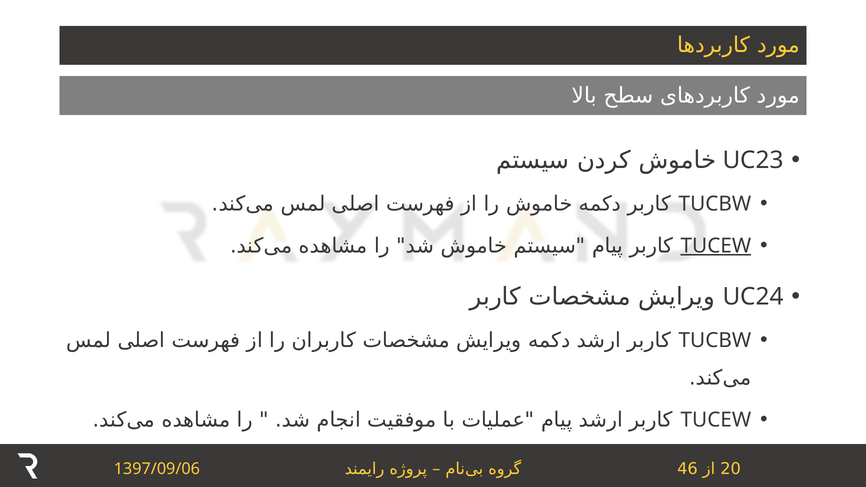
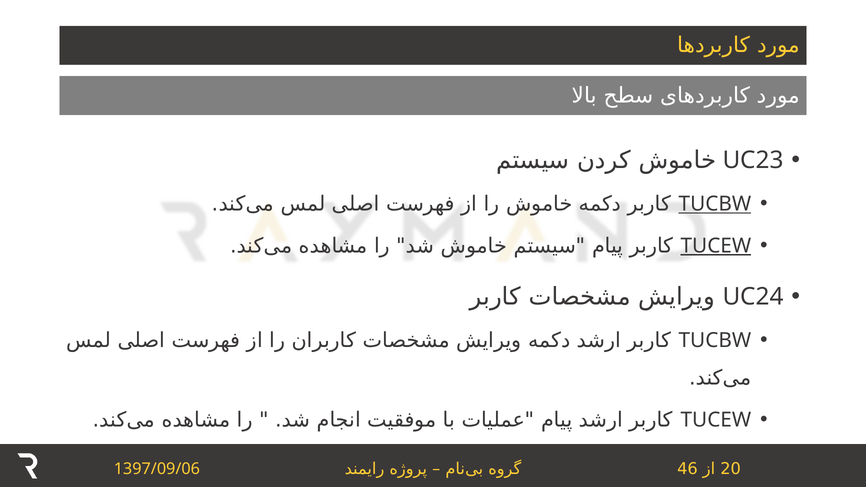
TUCBW at (715, 204) underline: none -> present
